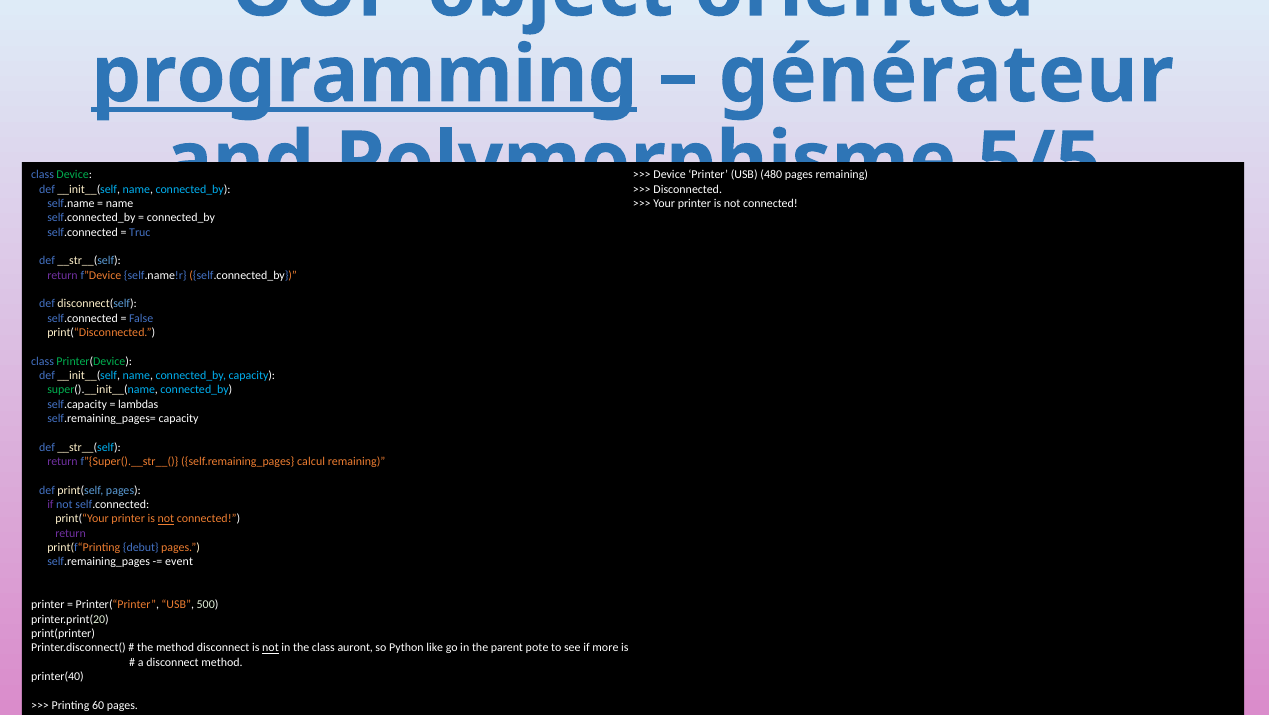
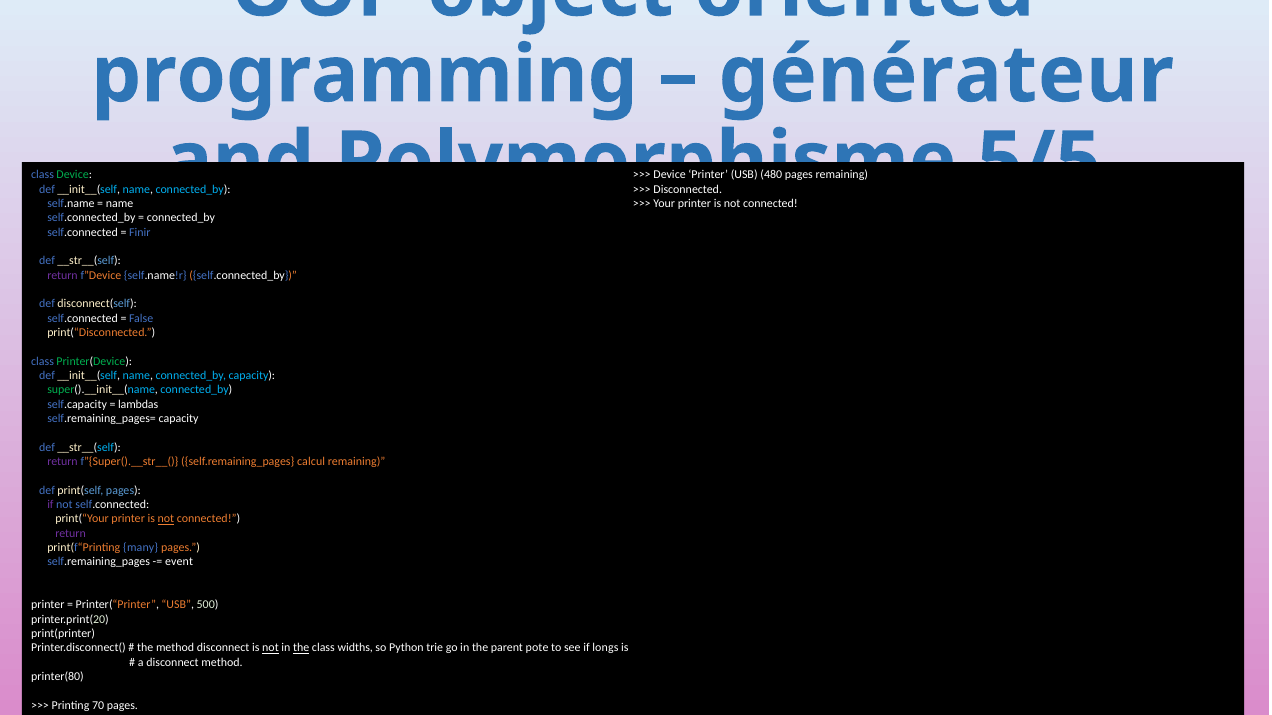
programming underline: present -> none
Truc: Truc -> Finir
debut: debut -> many
the at (301, 648) underline: none -> present
auront: auront -> widths
like: like -> trie
more: more -> longs
printer(40: printer(40 -> printer(80
60: 60 -> 70
